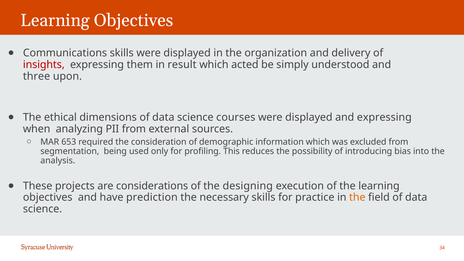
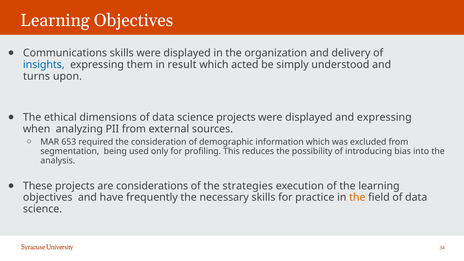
insights colour: red -> blue
three: three -> turns
science courses: courses -> projects
designing: designing -> strategies
prediction: prediction -> frequently
